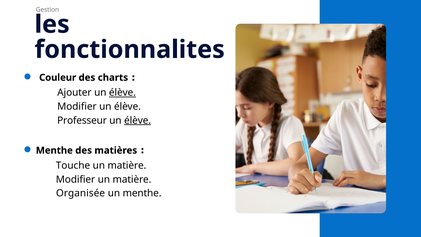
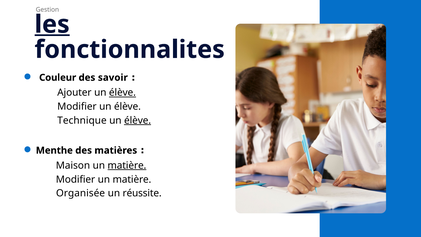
les underline: none -> present
charts: charts -> savoir
Professeur: Professeur -> Technique
Touche: Touche -> Maison
matière at (127, 165) underline: none -> present
un menthe: menthe -> réussite
